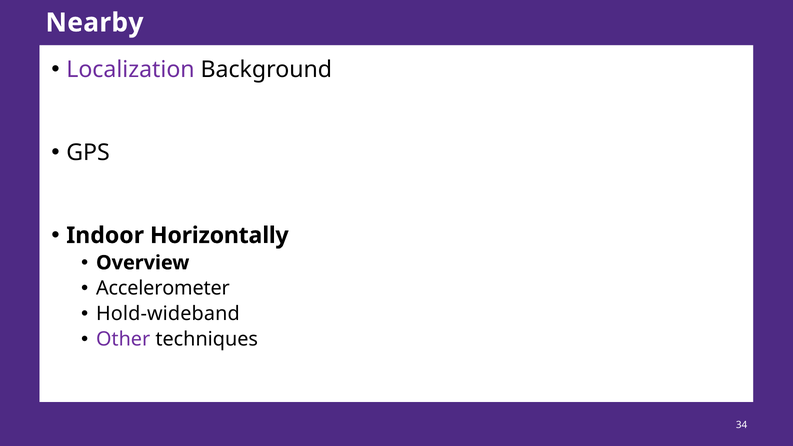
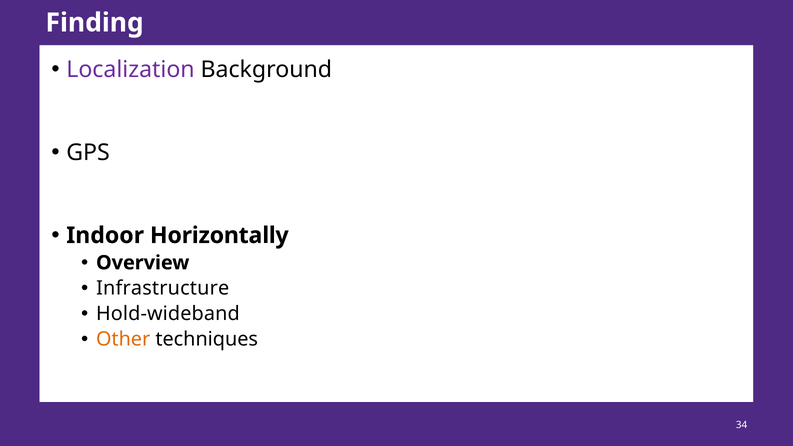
Nearby: Nearby -> Finding
Accelerometer: Accelerometer -> Infrastructure
Other colour: purple -> orange
